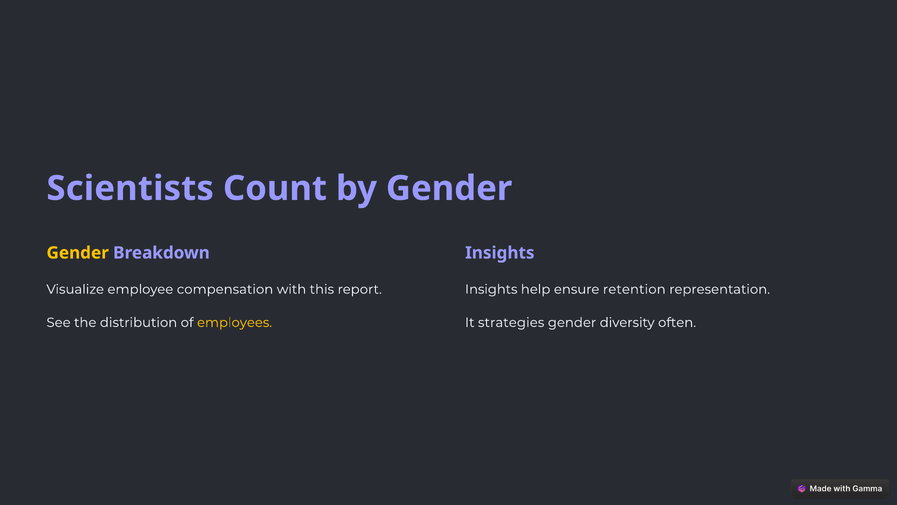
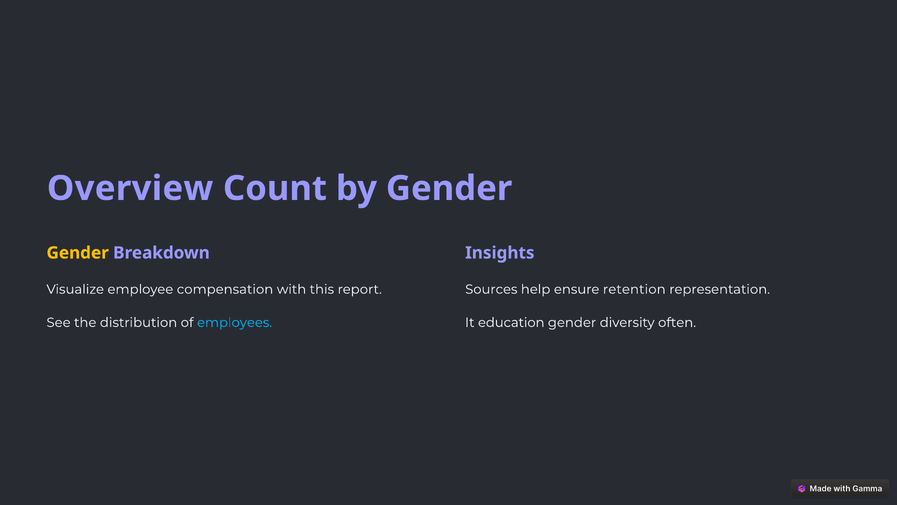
Scientists: Scientists -> Overview
Insights at (491, 289): Insights -> Sources
employees colour: yellow -> light blue
strategies: strategies -> education
